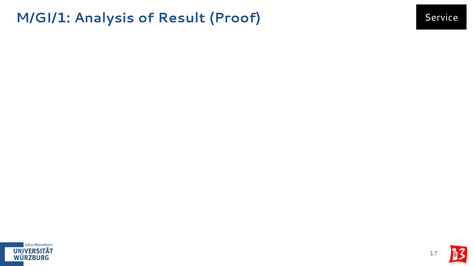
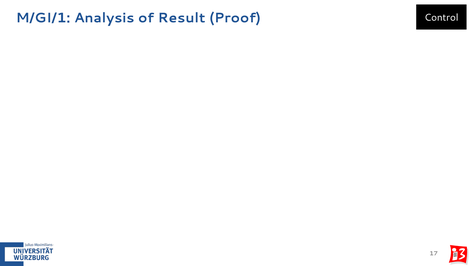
Service: Service -> Control
